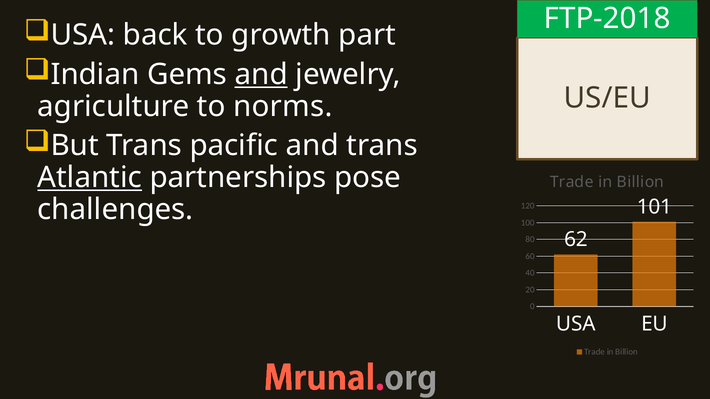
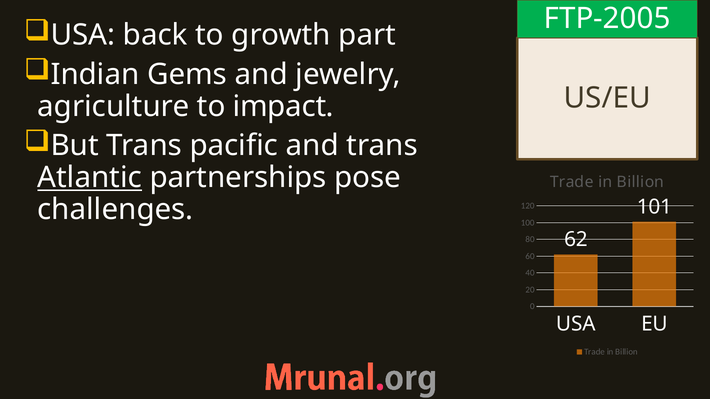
FTP-2018: FTP-2018 -> FTP-2005
and at (261, 75) underline: present -> none
norms: norms -> impact
